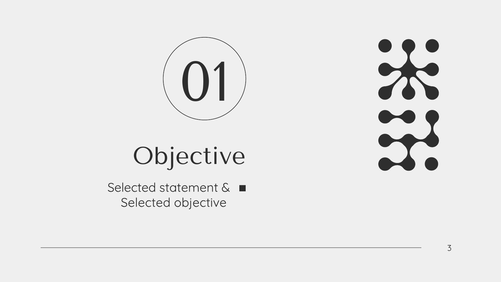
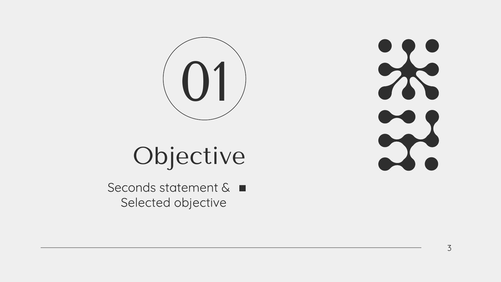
Selected at (132, 188): Selected -> Seconds
